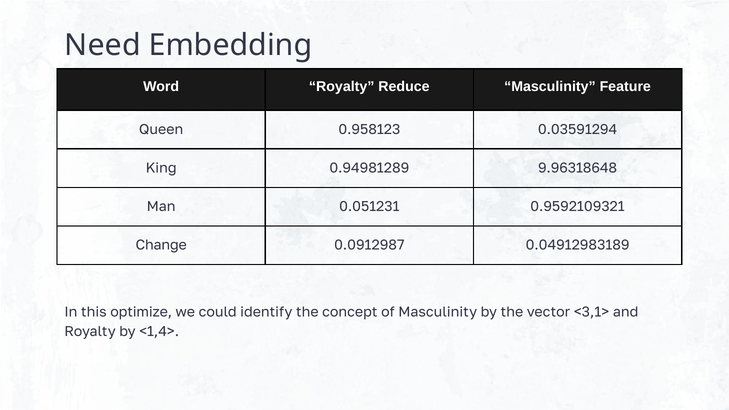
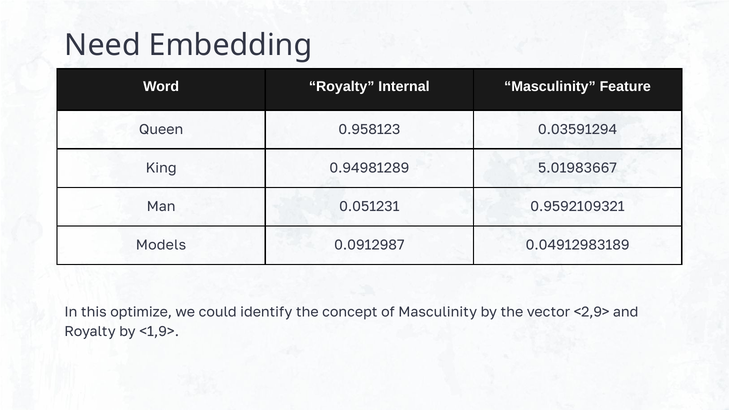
Reduce: Reduce -> Internal
9.96318648: 9.96318648 -> 5.01983667
Change: Change -> Models
<3,1>: <3,1> -> <2,9>
<1,4>: <1,4> -> <1,9>
